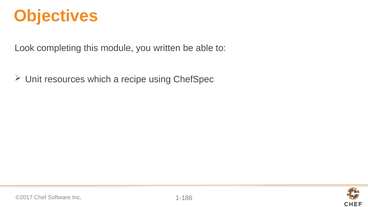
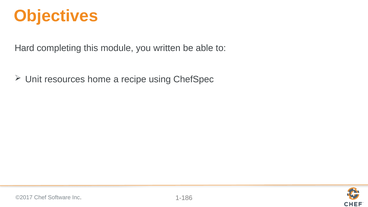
Look: Look -> Hard
which: which -> home
